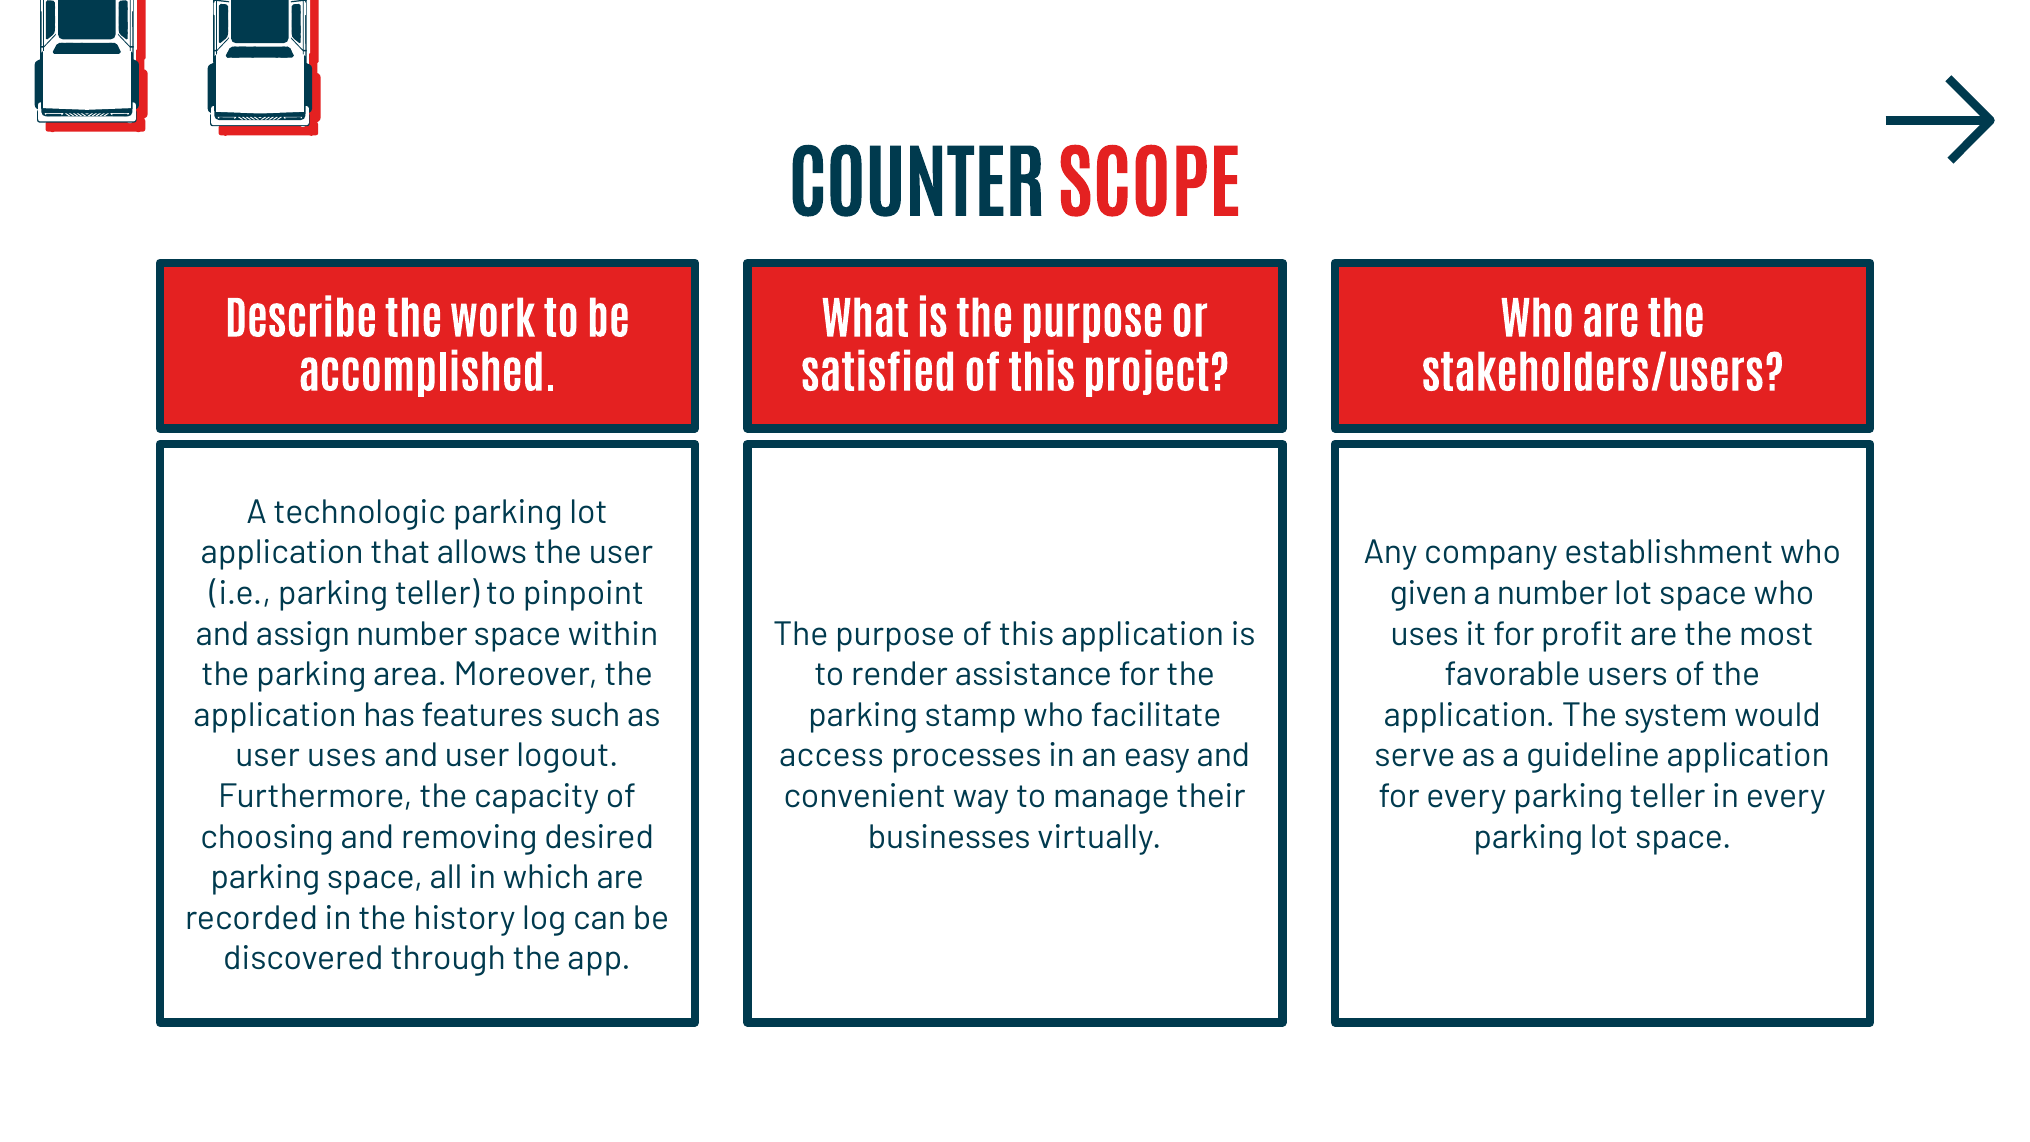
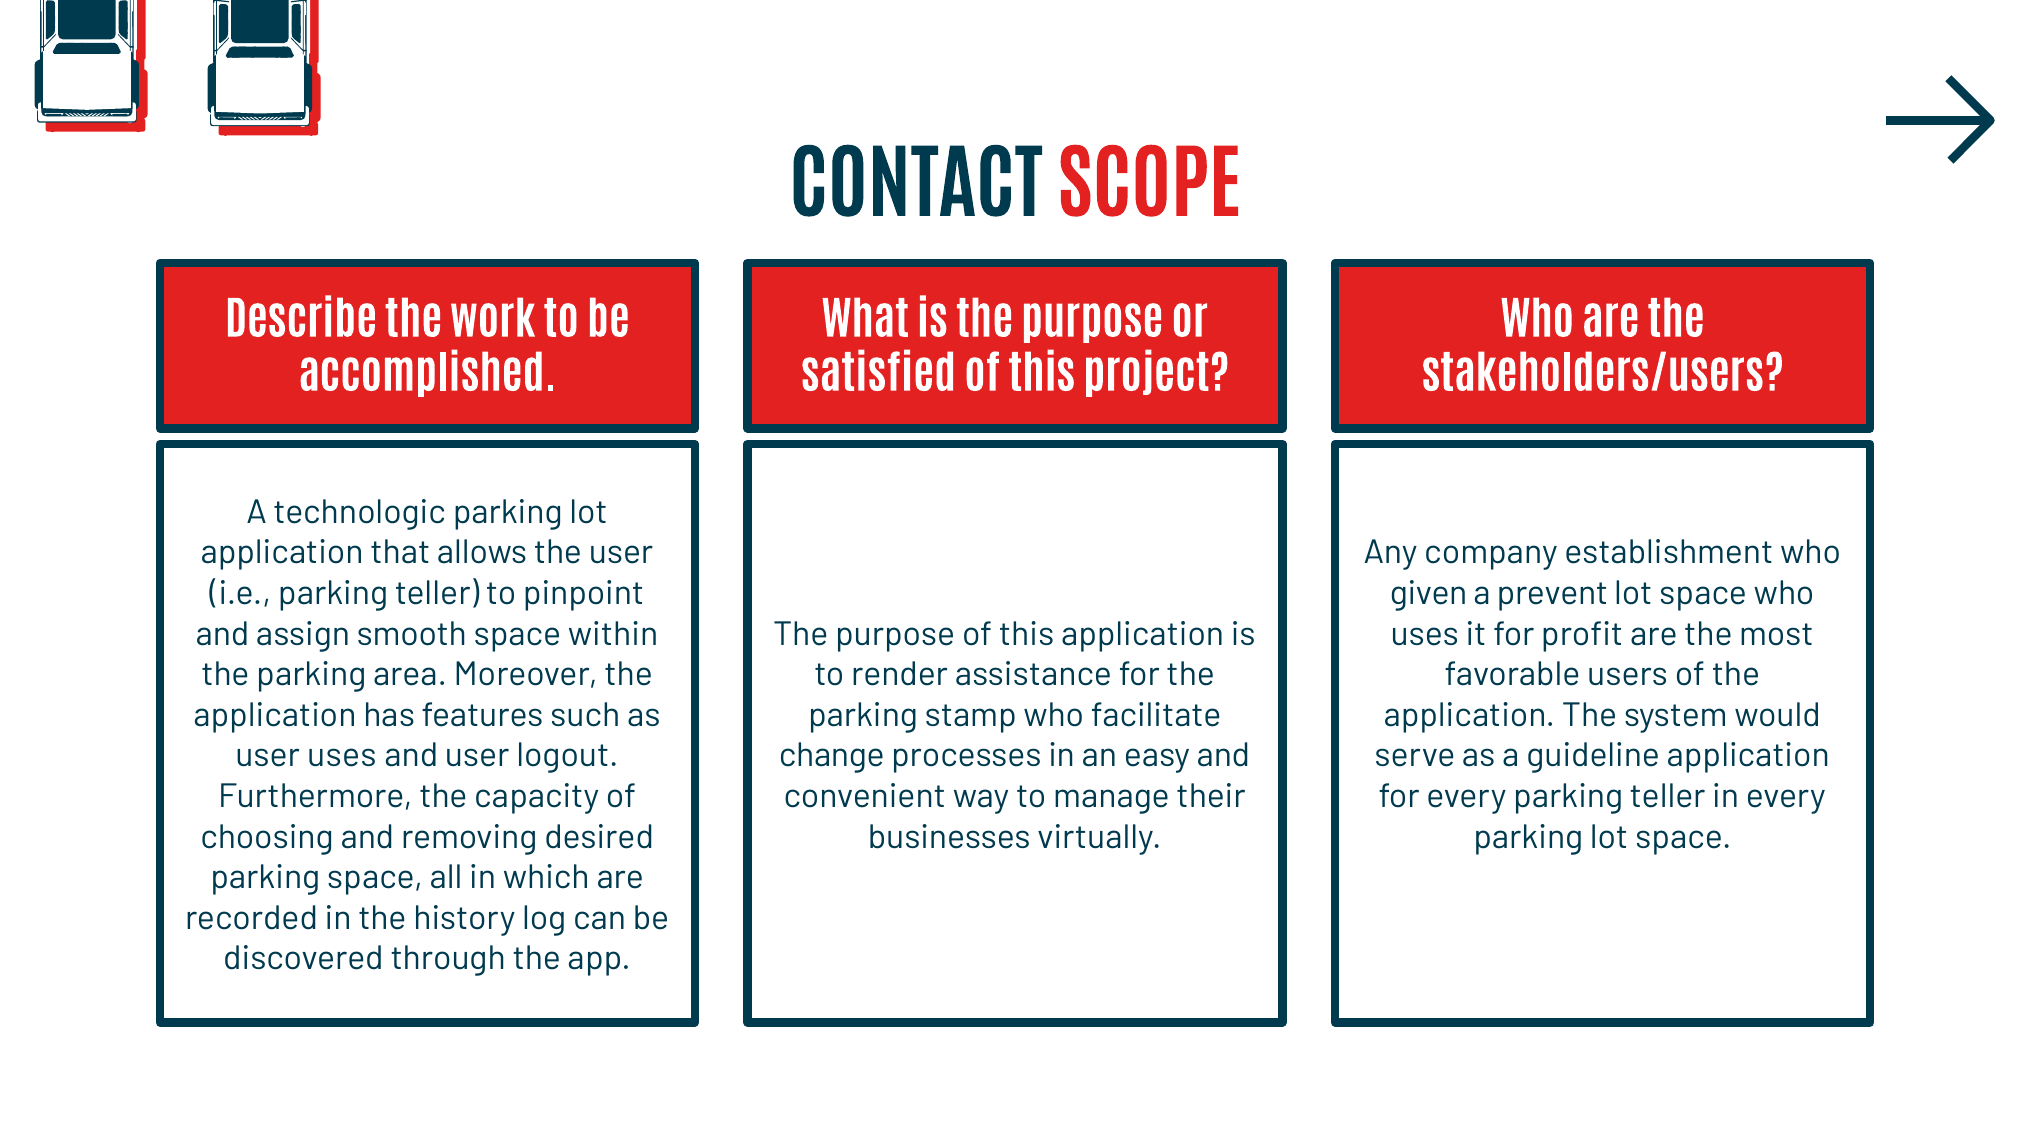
COUNTER: COUNTER -> CONTACT
a number: number -> prevent
assign number: number -> smooth
access: access -> change
